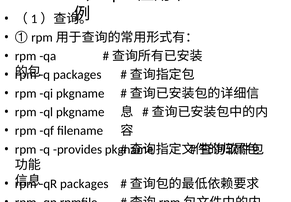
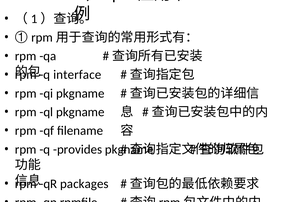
q packages: packages -> interface
